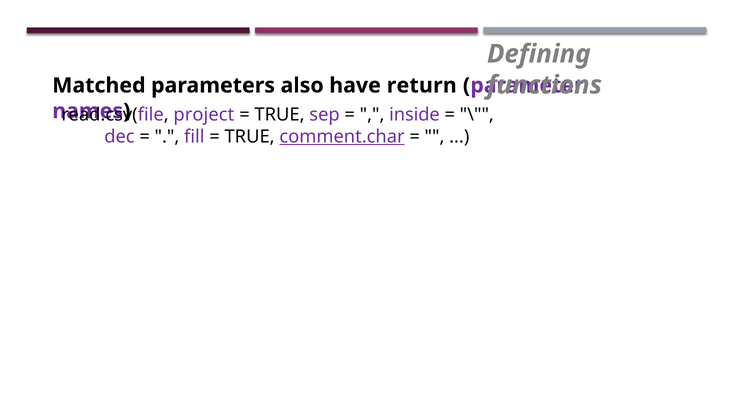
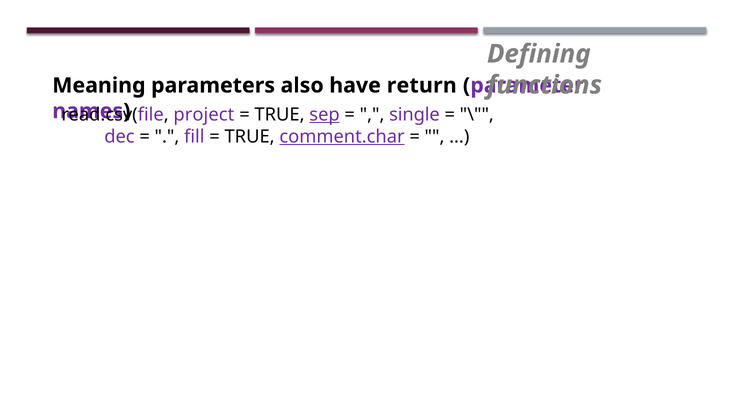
Matched: Matched -> Meaning
sep underline: none -> present
inside: inside -> single
